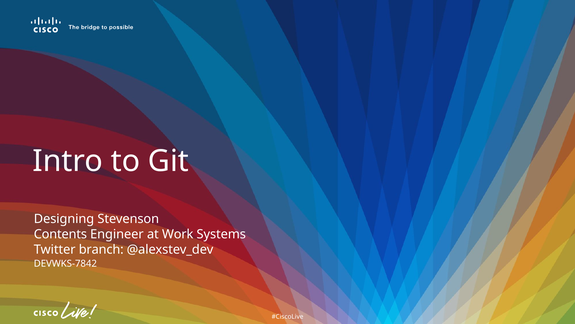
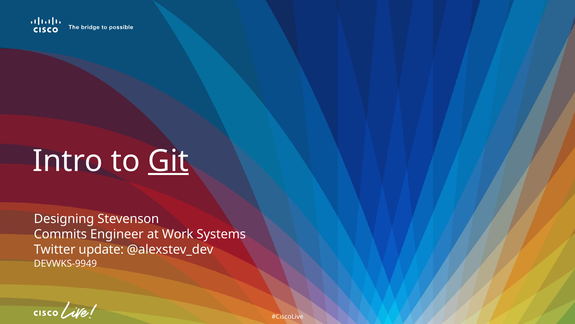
Git underline: none -> present
Contents: Contents -> Commits
branch: branch -> update
DEVWKS-7842: DEVWKS-7842 -> DEVWKS-9949
